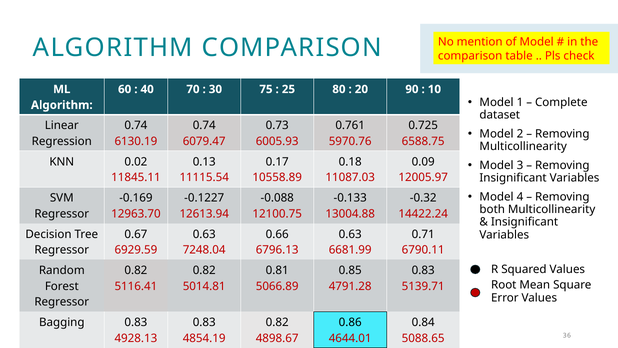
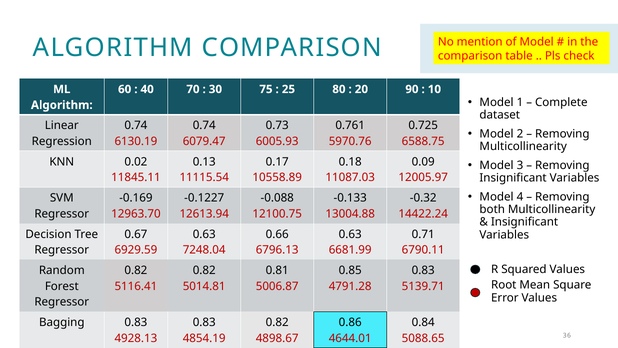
5066.89: 5066.89 -> 5006.87
